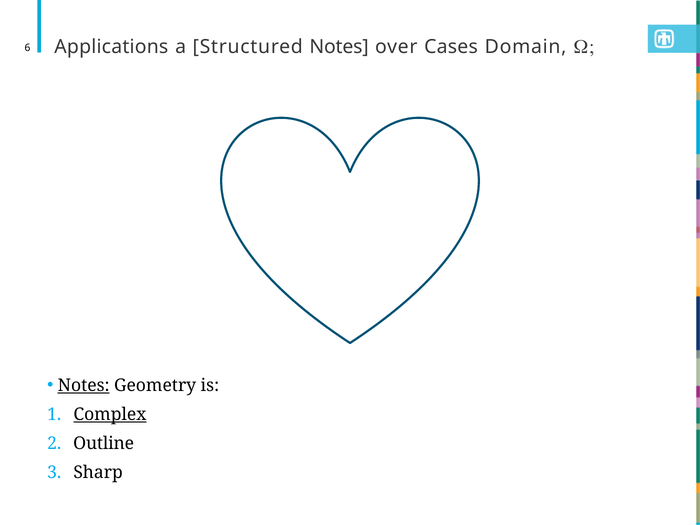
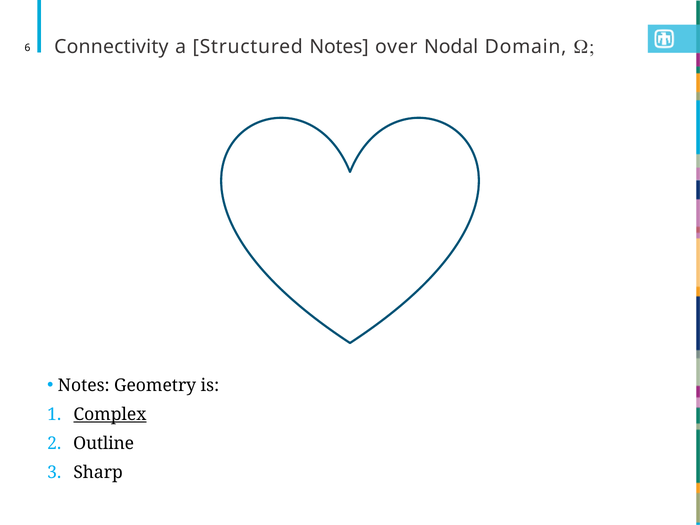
Applications: Applications -> Connectivity
Cases: Cases -> Nodal
Notes at (84, 385) underline: present -> none
